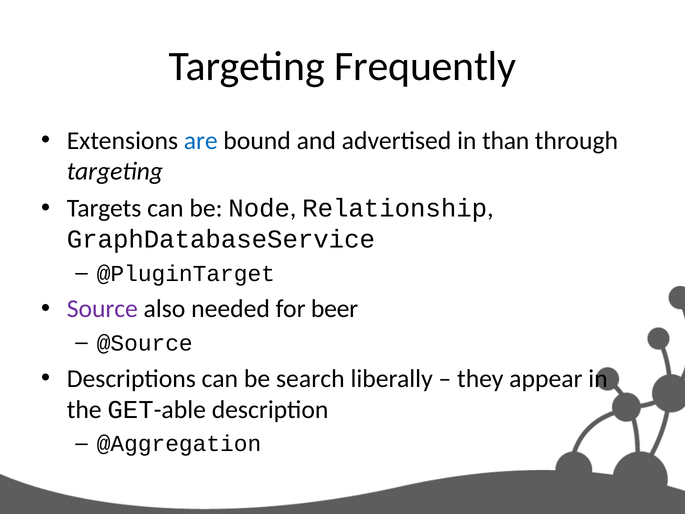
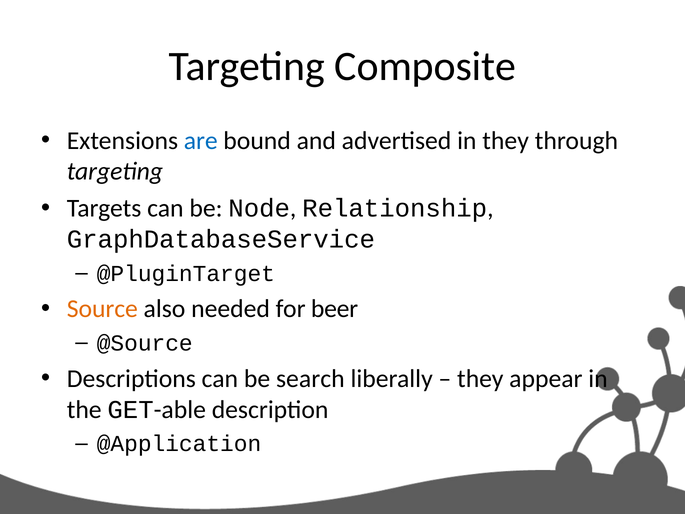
Frequently: Frequently -> Composite
in than: than -> they
Source colour: purple -> orange
@Aggregation: @Aggregation -> @Application
